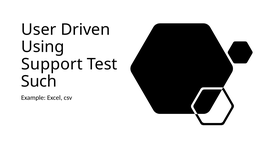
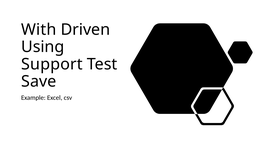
User: User -> With
Such: Such -> Save
